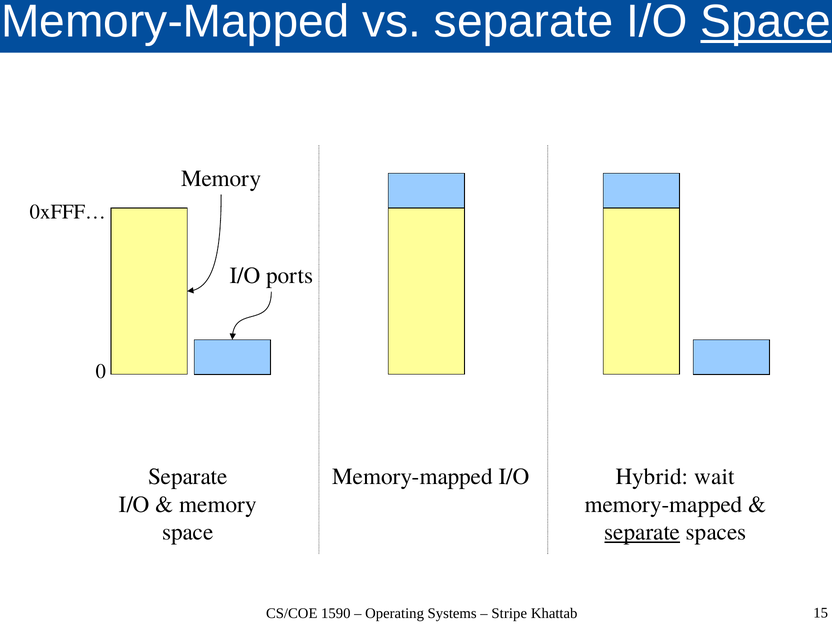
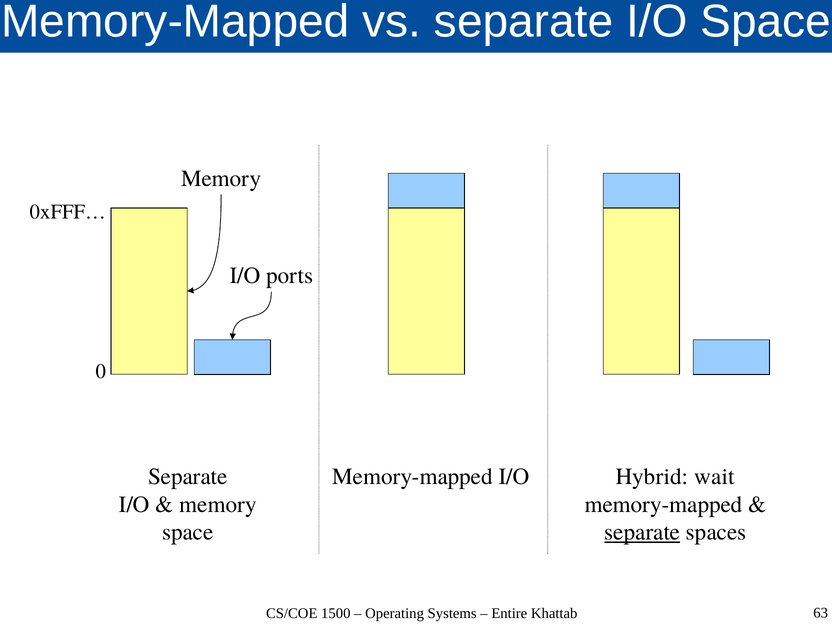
Space at (766, 22) underline: present -> none
1590: 1590 -> 1500
Stripe: Stripe -> Entire
15: 15 -> 63
